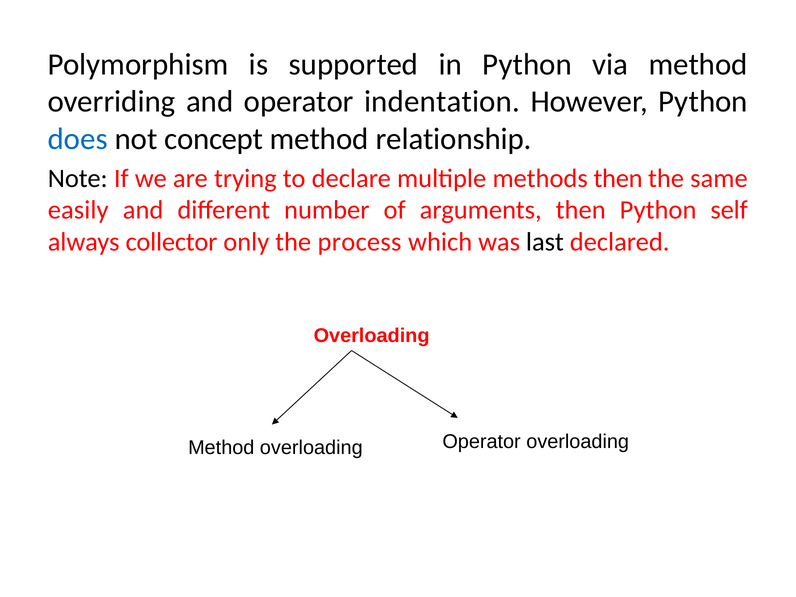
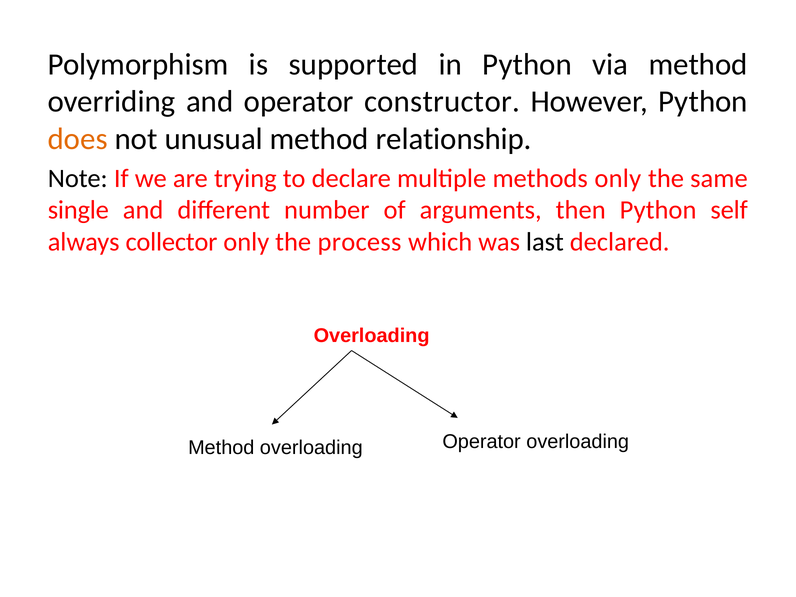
indentation: indentation -> constructor
does colour: blue -> orange
concept: concept -> unusual
methods then: then -> only
easily: easily -> single
